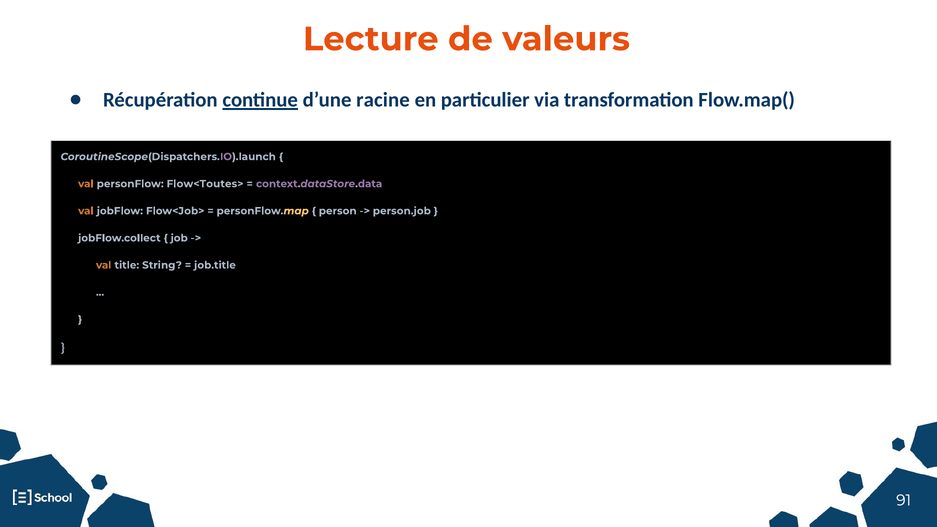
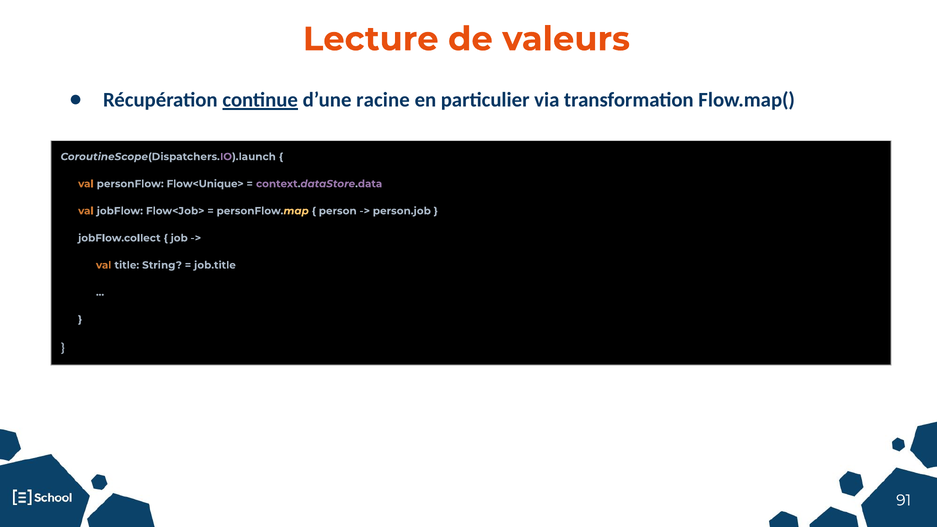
Flow<Toutes>: Flow<Toutes> -> Flow<Unique>
